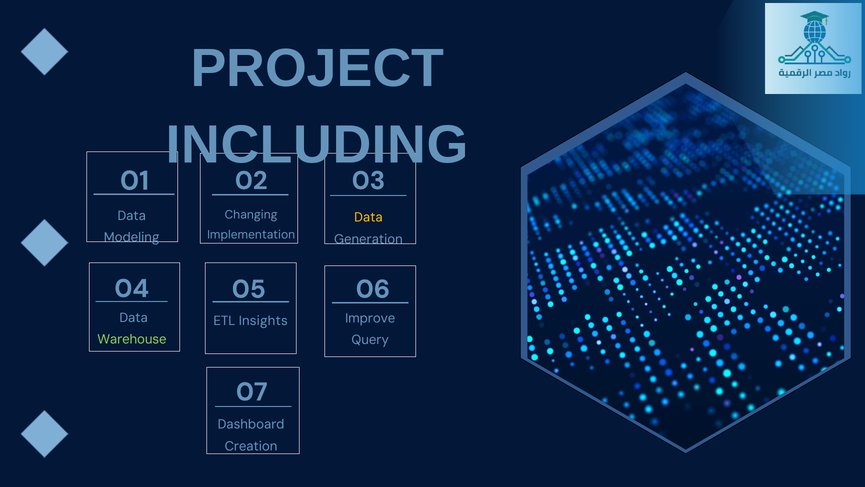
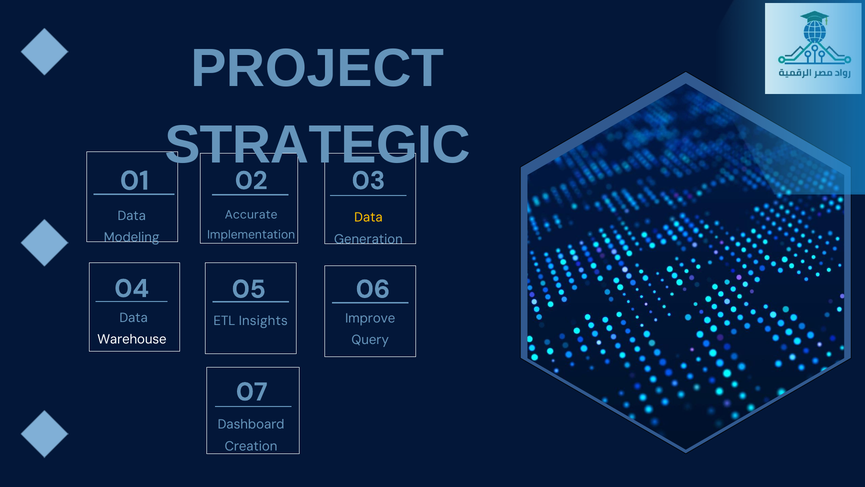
INCLUDING: INCLUDING -> STRATEGIC
Changing: Changing -> Accurate
Warehouse colour: light green -> white
